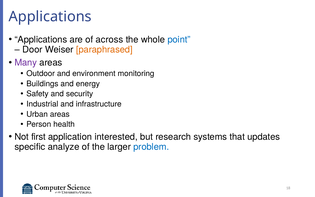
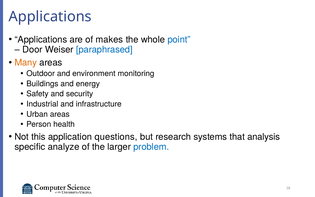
across: across -> makes
paraphrased colour: orange -> blue
Many colour: purple -> orange
first: first -> this
interested: interested -> questions
updates: updates -> analysis
